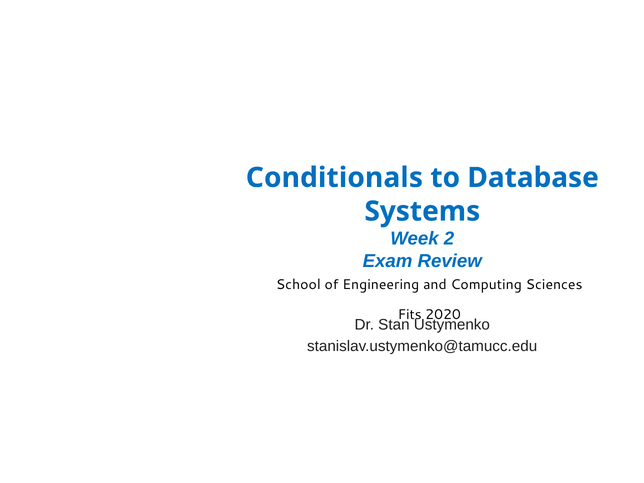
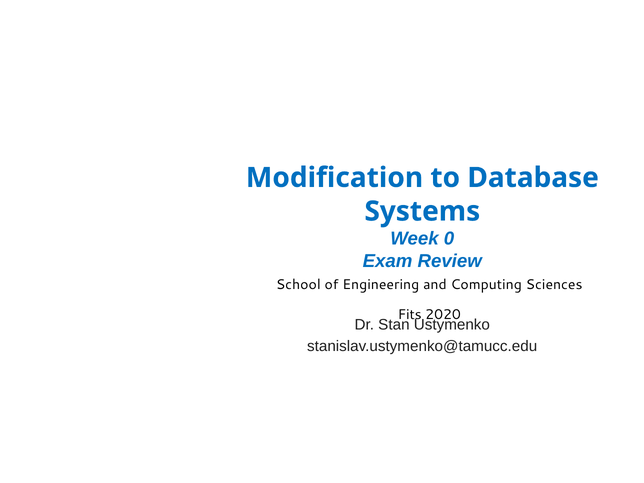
Conditionals: Conditionals -> Modification
2: 2 -> 0
